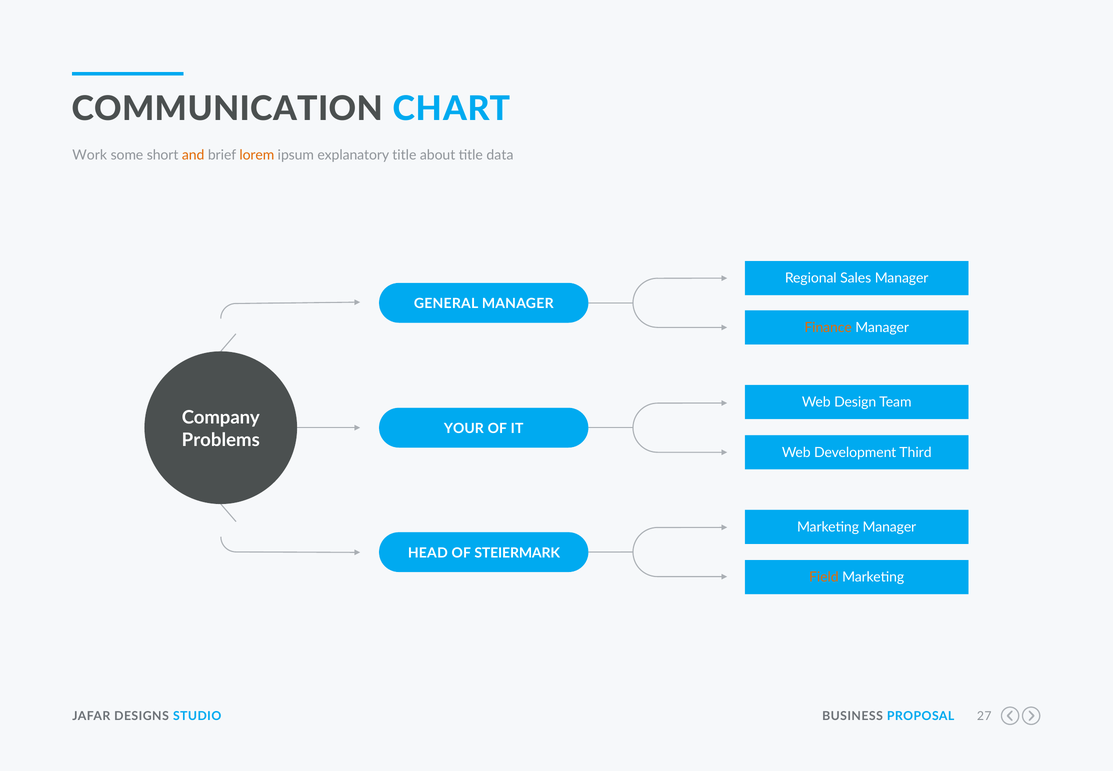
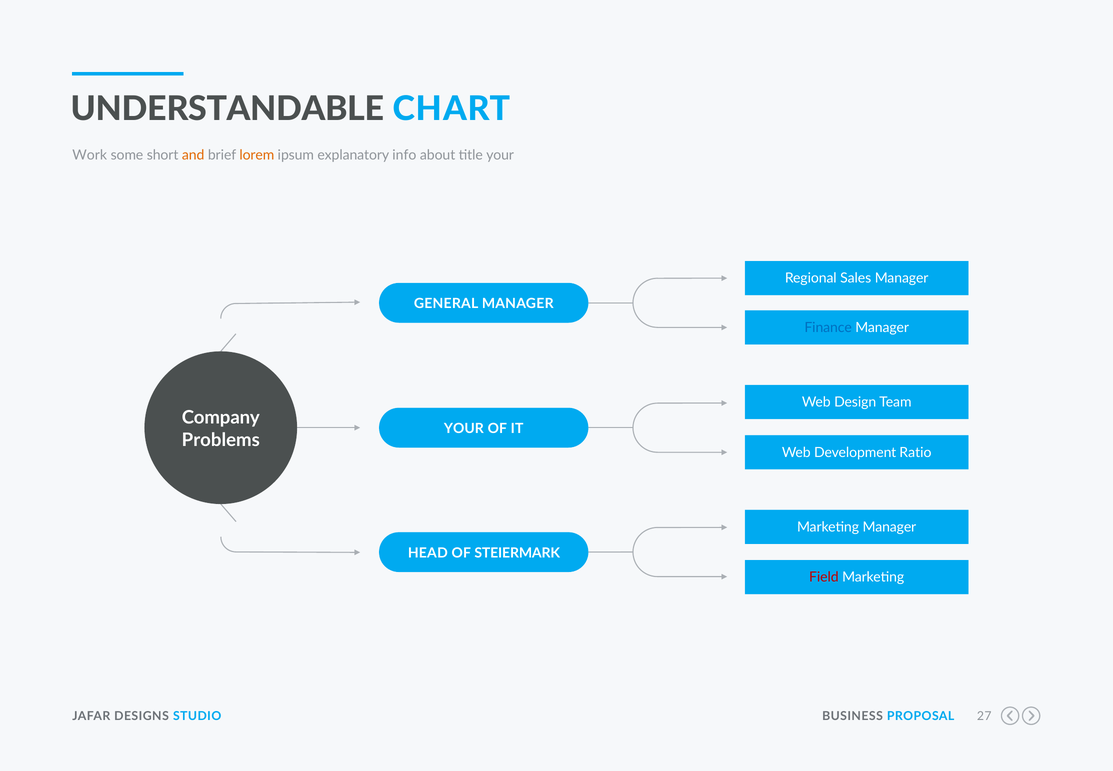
COMMUNICATION: COMMUNICATION -> UNDERSTANDABLE
explanatory title: title -> info
title data: data -> your
Finance colour: orange -> blue
Third: Third -> Ratio
Field colour: orange -> red
